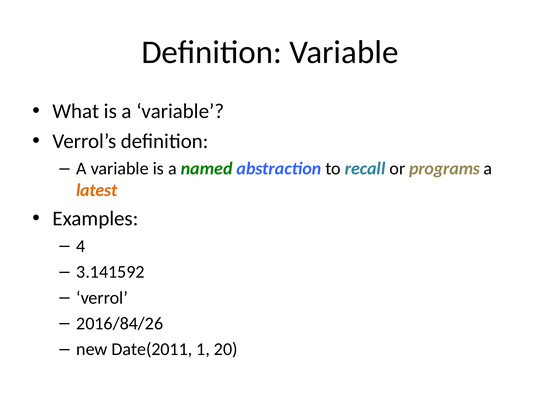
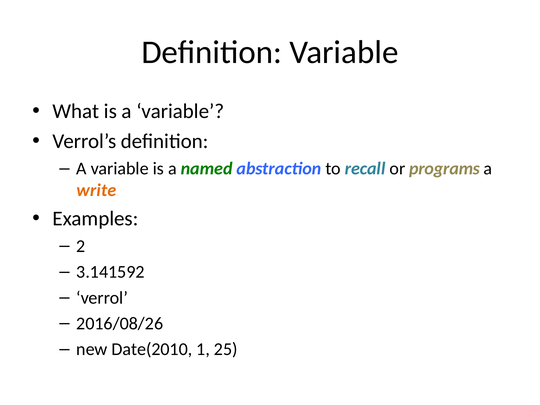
latest: latest -> write
4: 4 -> 2
2016/84/26: 2016/84/26 -> 2016/08/26
Date(2011: Date(2011 -> Date(2010
20: 20 -> 25
